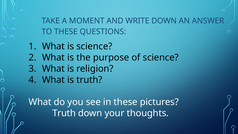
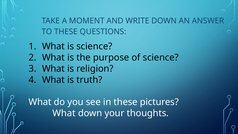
Truth at (64, 113): Truth -> What
